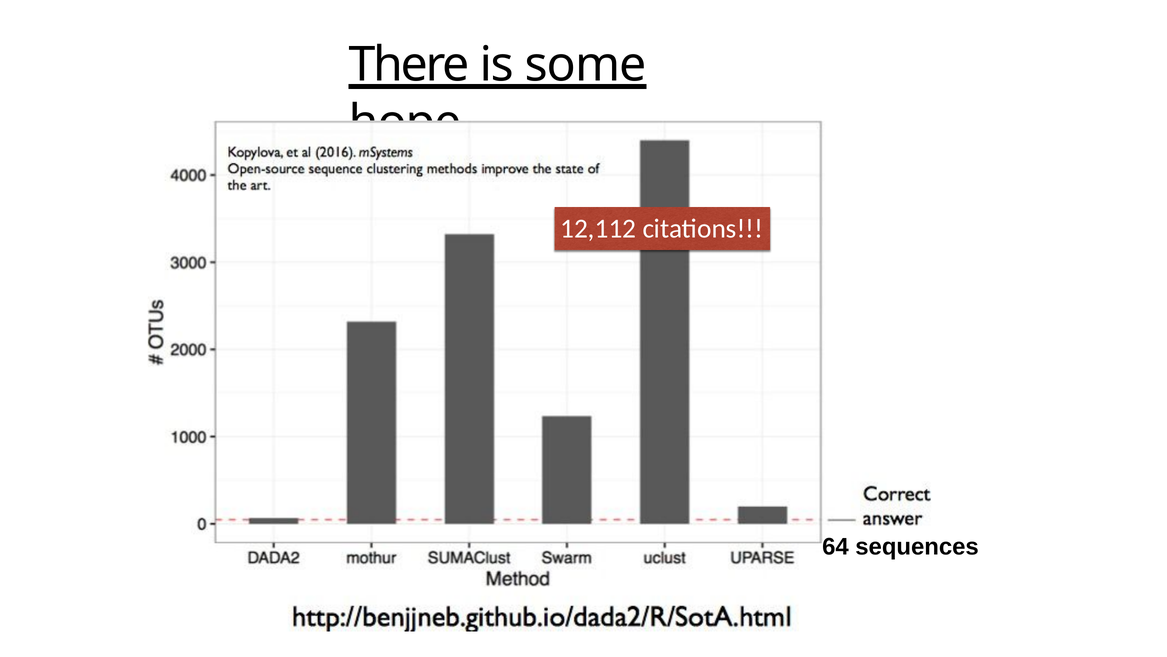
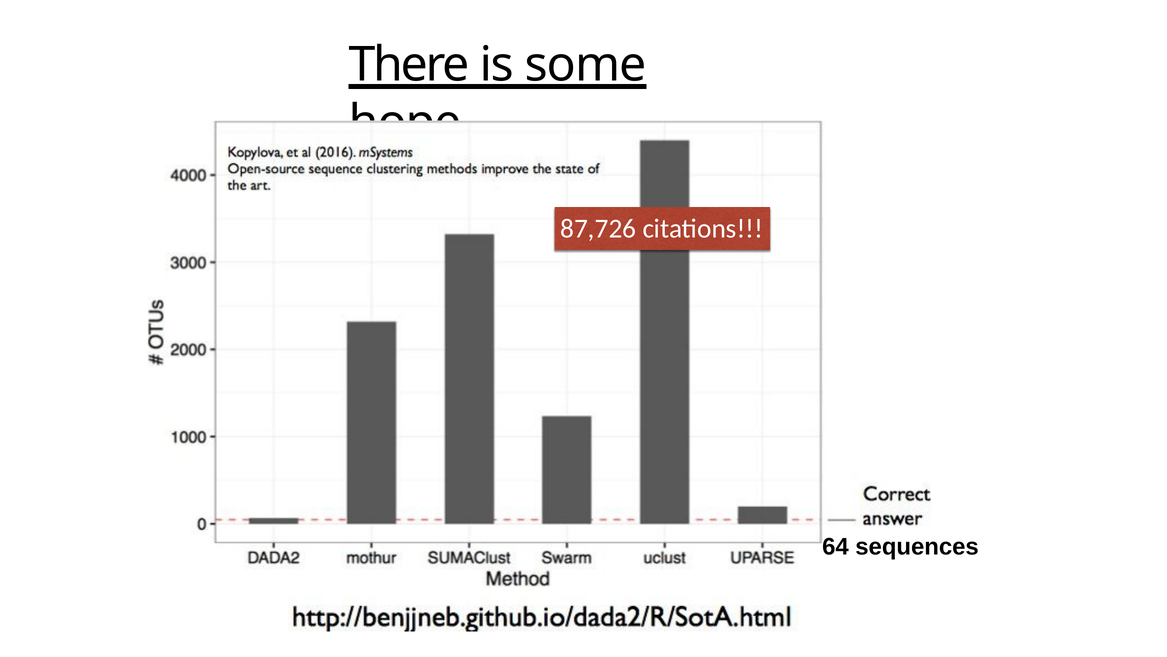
12,112: 12,112 -> 87,726
